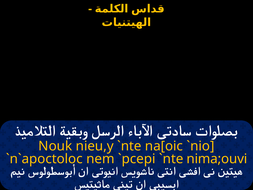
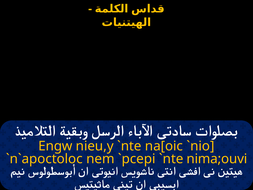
Nouk: Nouk -> Engw
